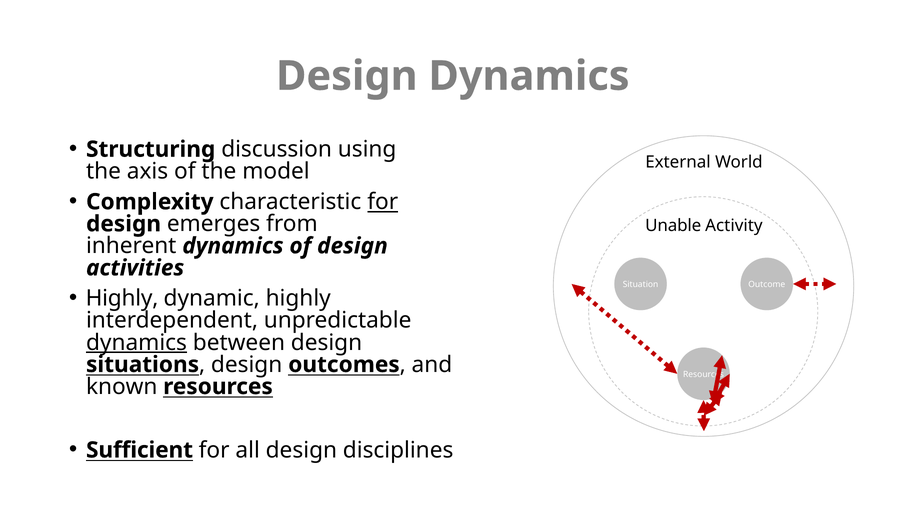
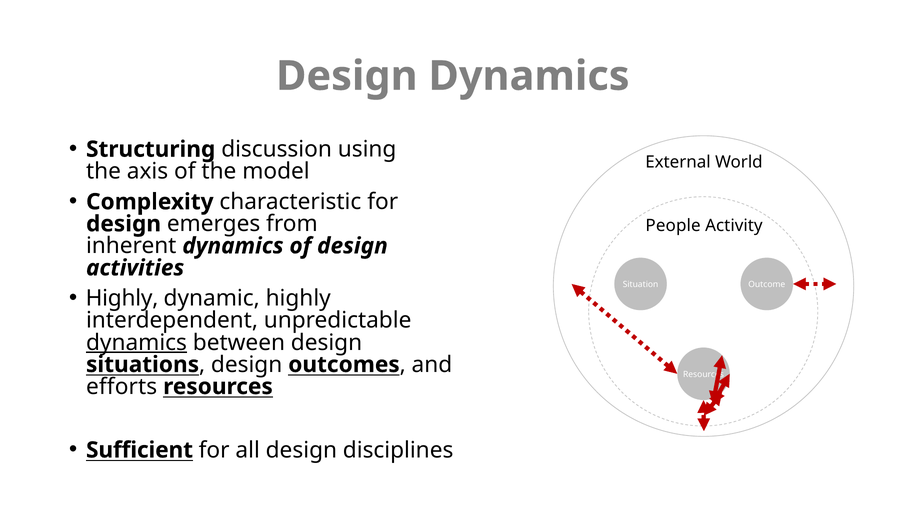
for at (383, 202) underline: present -> none
Unable: Unable -> People
known: known -> efforts
